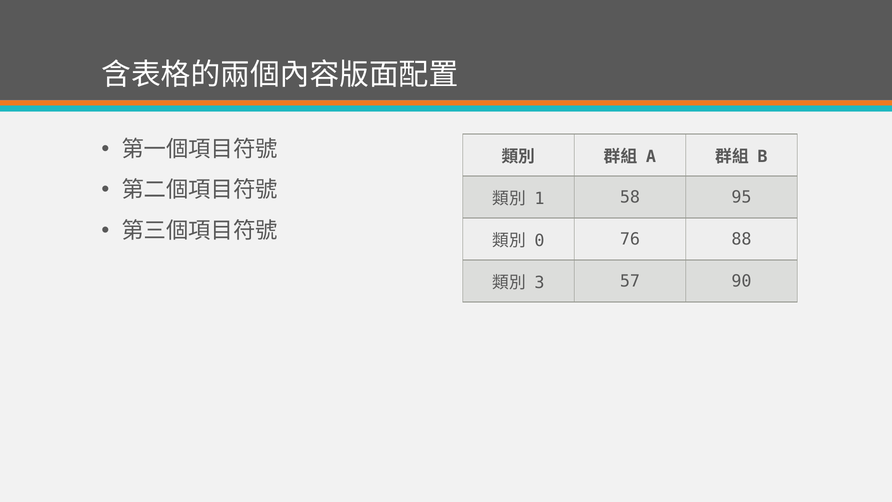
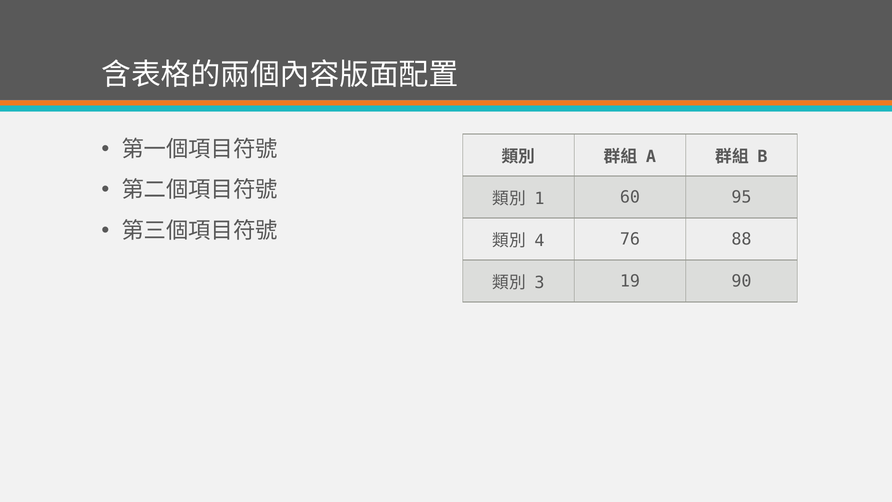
58: 58 -> 60
0: 0 -> 4
57: 57 -> 19
